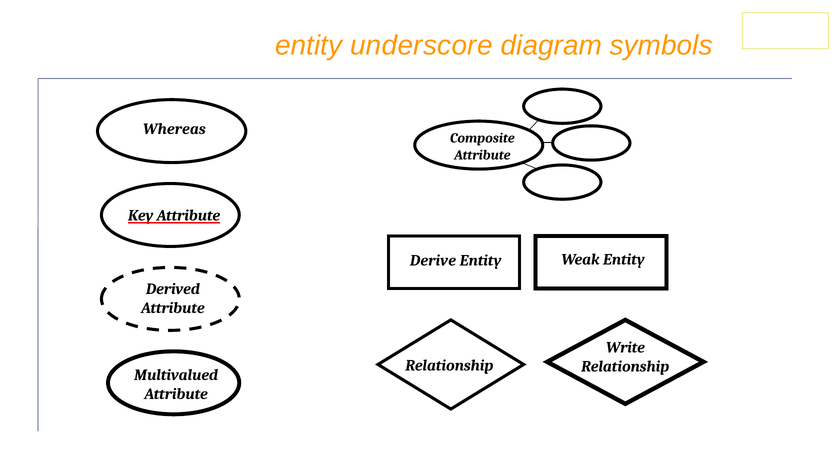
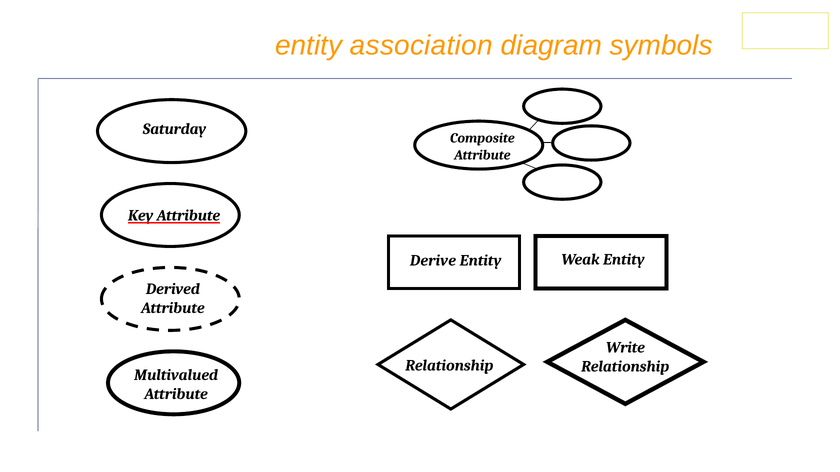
underscore: underscore -> association
Whereas: Whereas -> Saturday
